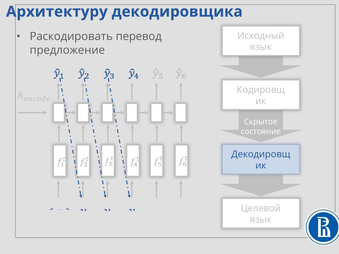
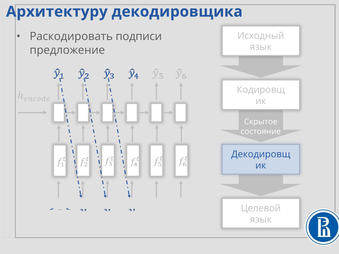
перевод: перевод -> подписи
